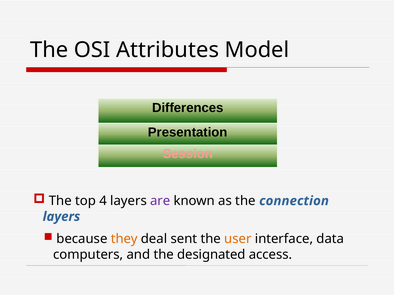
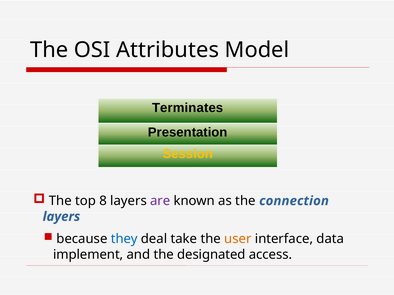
Differences: Differences -> Terminates
Session colour: pink -> yellow
4: 4 -> 8
they colour: orange -> blue
sent: sent -> take
computers: computers -> implement
